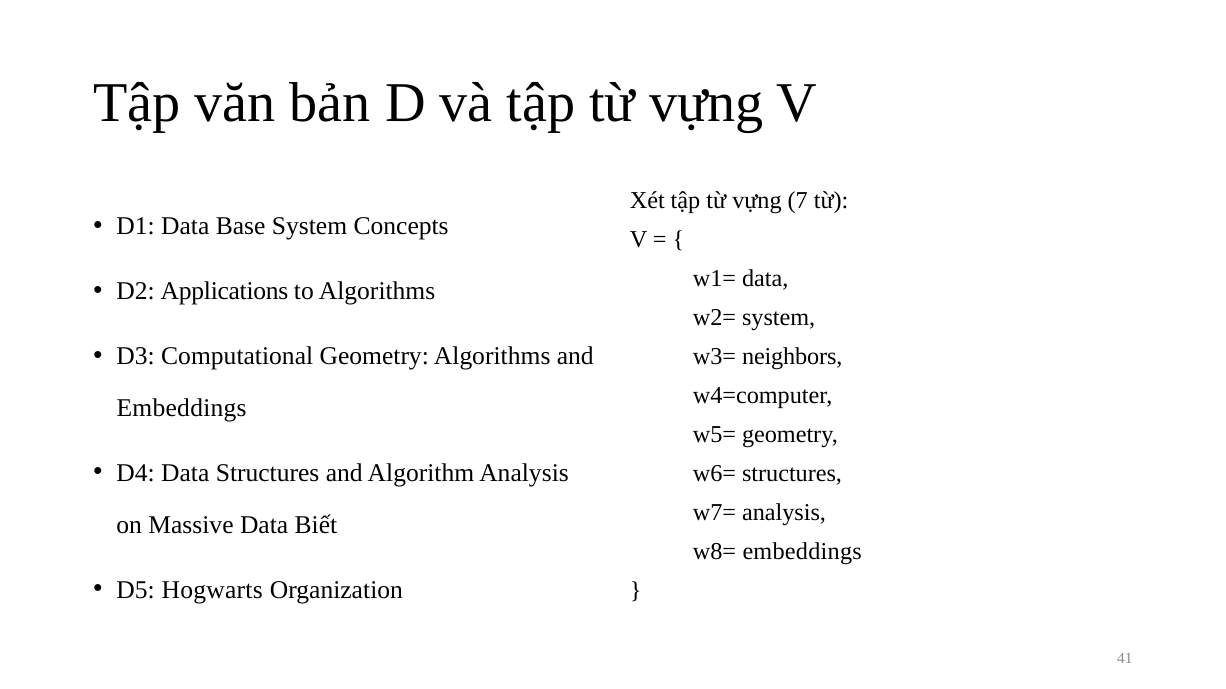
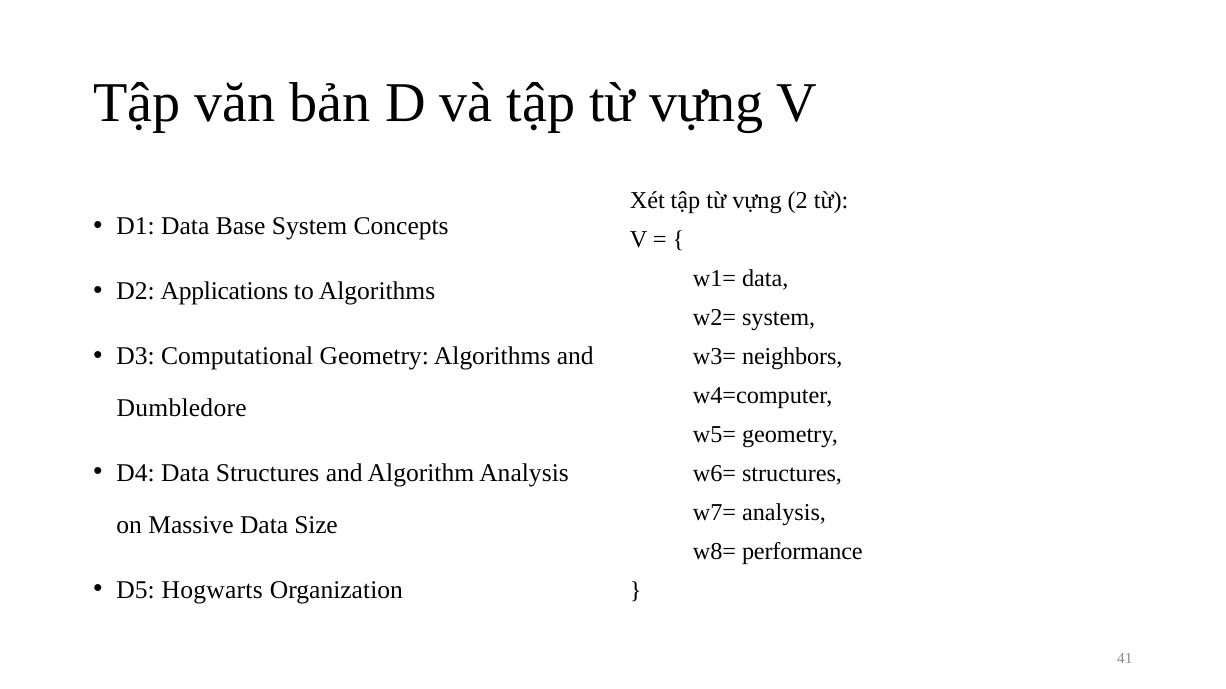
7: 7 -> 2
Embeddings at (182, 409): Embeddings -> Dumbledore
Biết: Biết -> Size
w8= embeddings: embeddings -> performance
